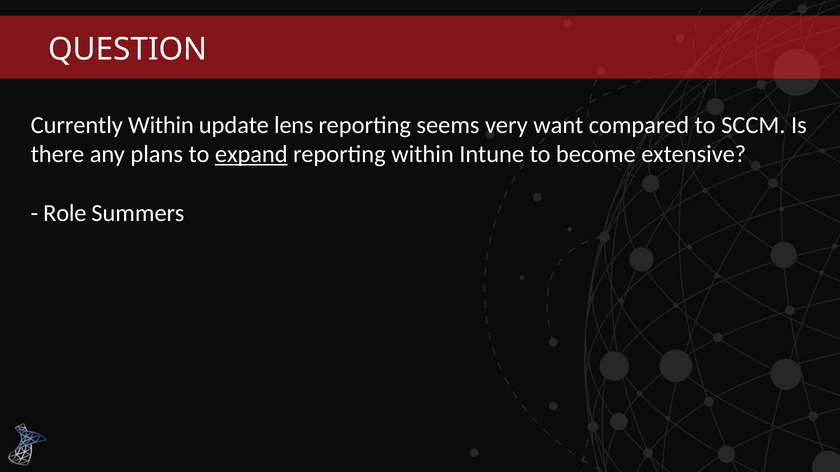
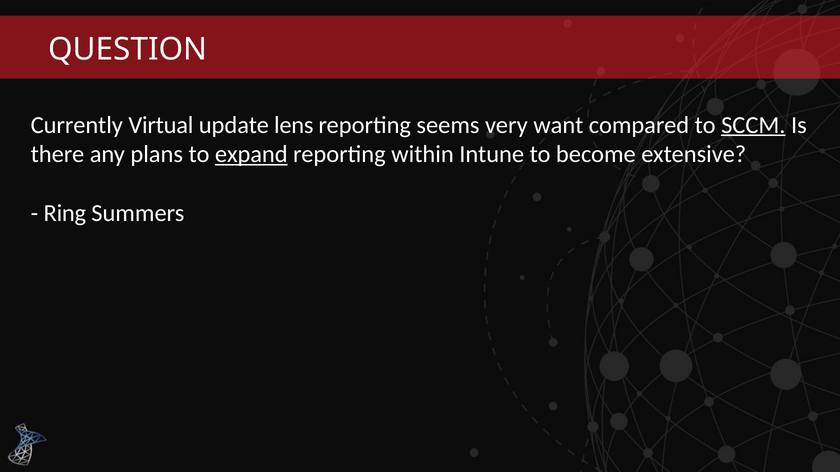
Currently Within: Within -> Virtual
SCCM underline: none -> present
Role: Role -> Ring
